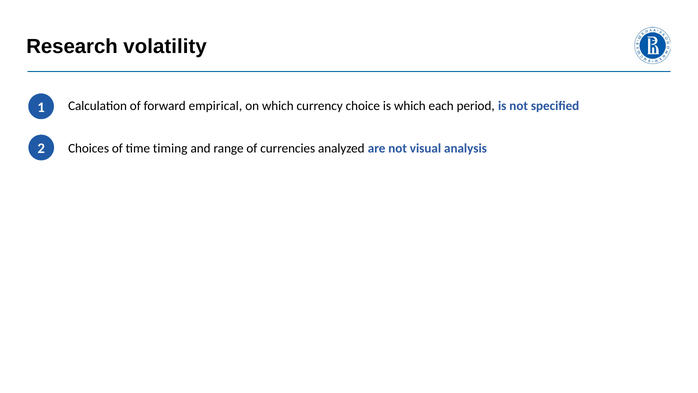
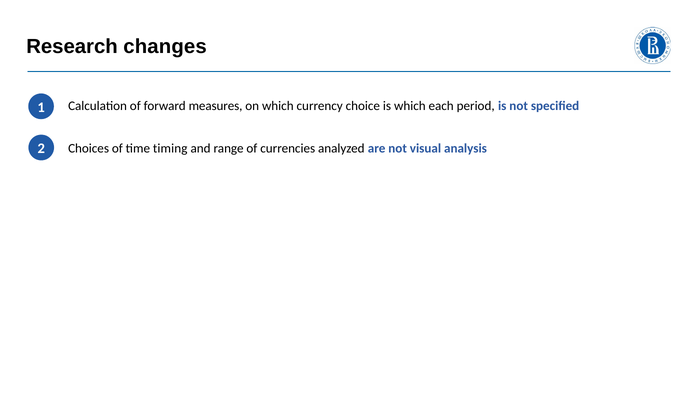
volatility: volatility -> changes
empirical: empirical -> measures
